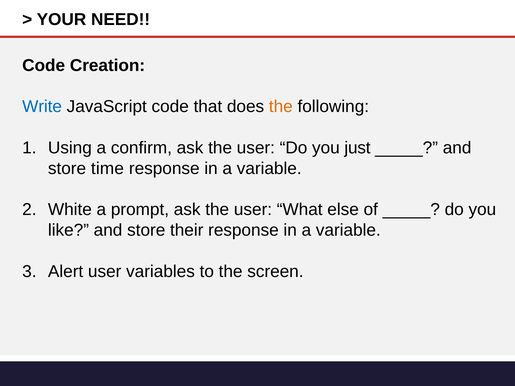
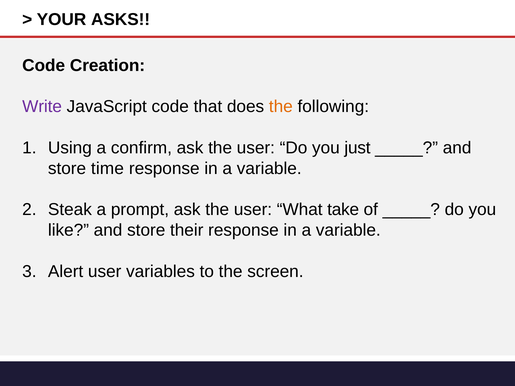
NEED: NEED -> ASKS
Write colour: blue -> purple
White: White -> Steak
else: else -> take
